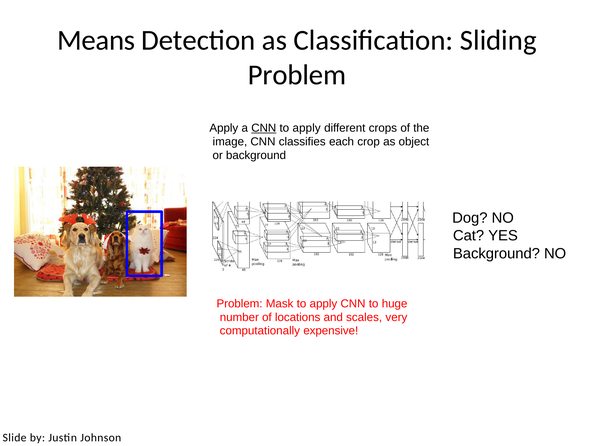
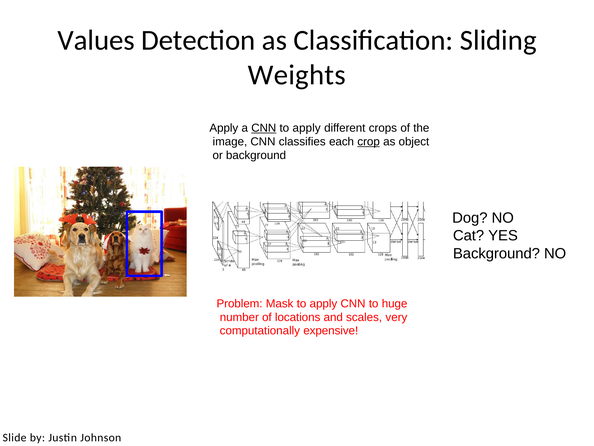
Means: Means -> Values
Problem at (297, 75): Problem -> Weights
crop underline: none -> present
